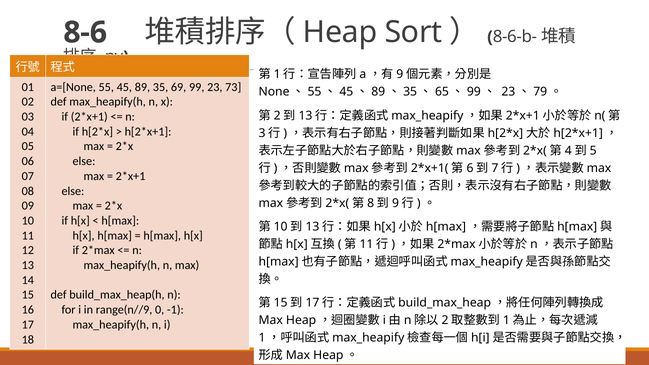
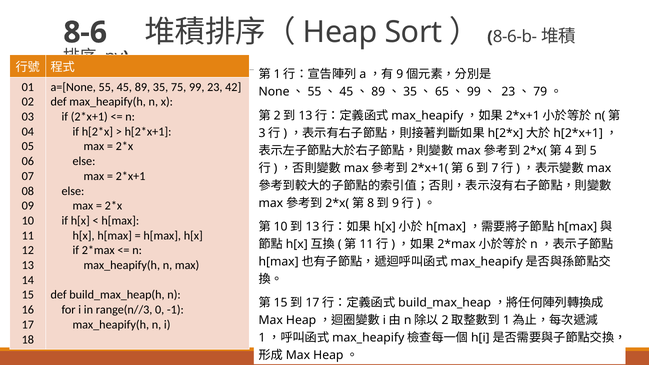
69: 69 -> 75
73: 73 -> 42
range(n//9: range(n//9 -> range(n//3
